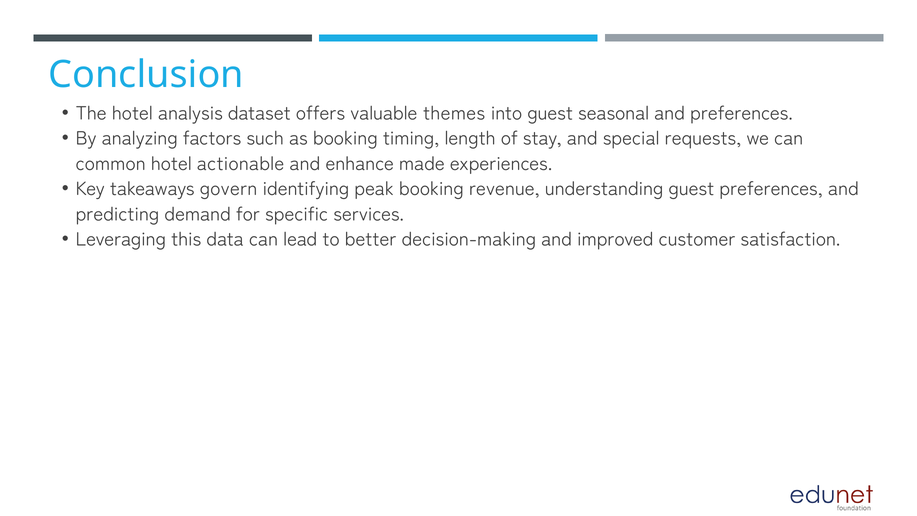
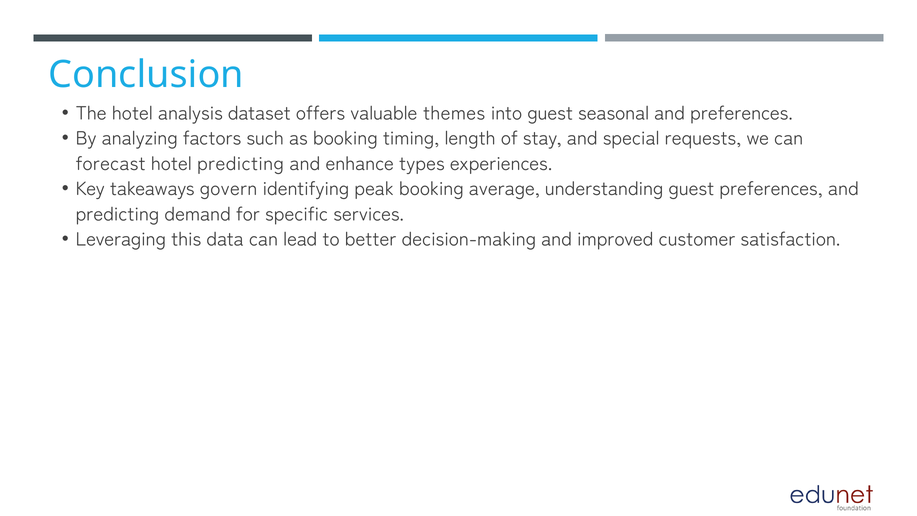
common: common -> forecast
hotel actionable: actionable -> predicting
made: made -> types
revenue: revenue -> average
